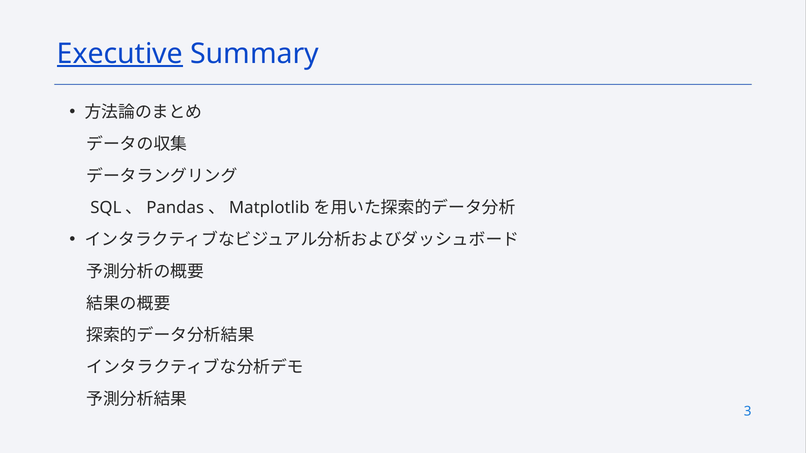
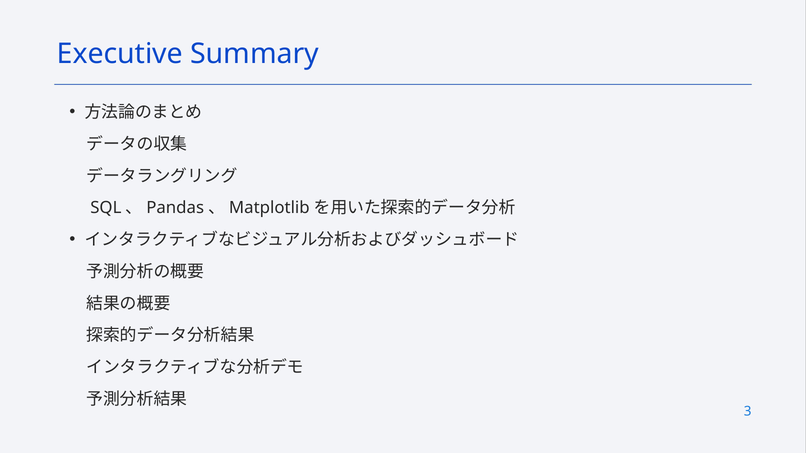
Executive underline: present -> none
